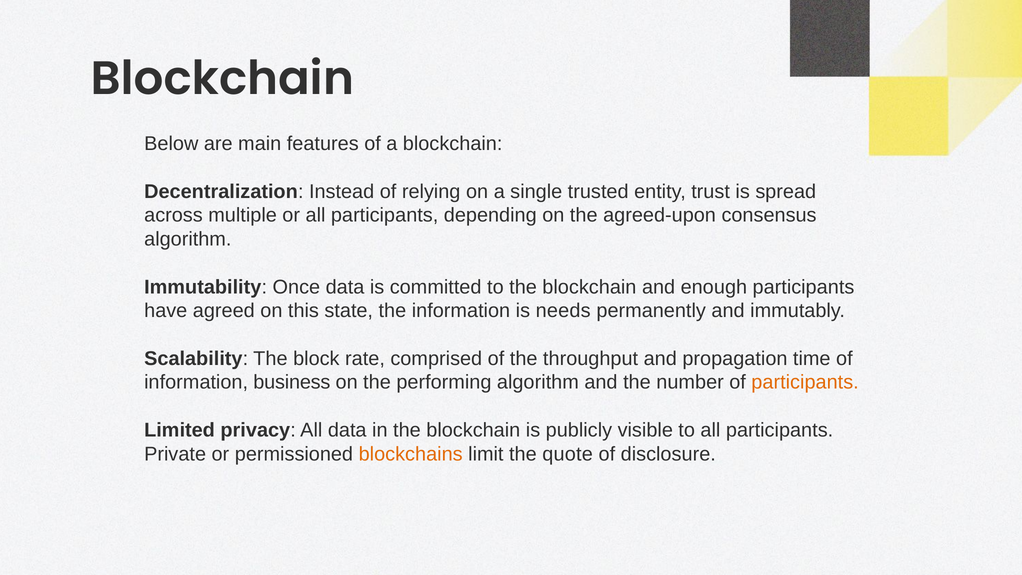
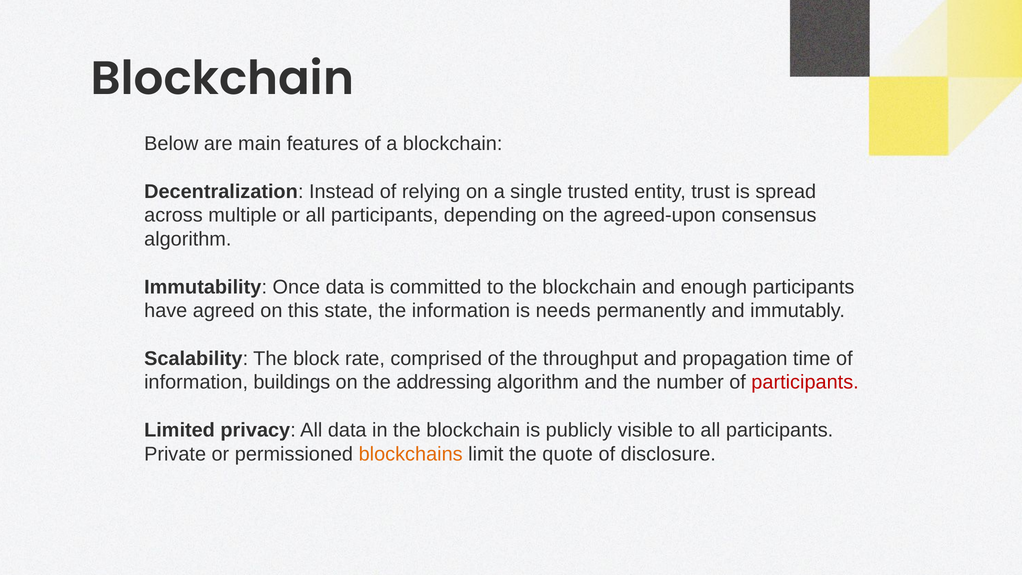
business: business -> buildings
performing: performing -> addressing
participants at (805, 382) colour: orange -> red
